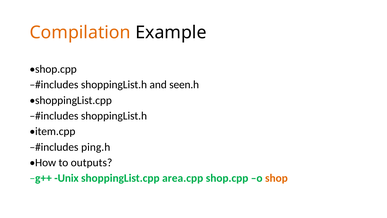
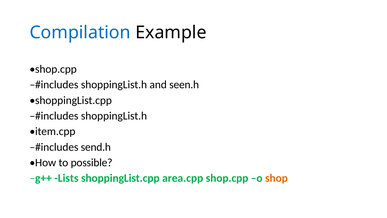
Compilation colour: orange -> blue
ping.h: ping.h -> send.h
outputs: outputs -> possible
Unix: Unix -> Lists
